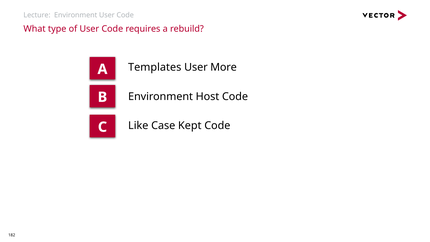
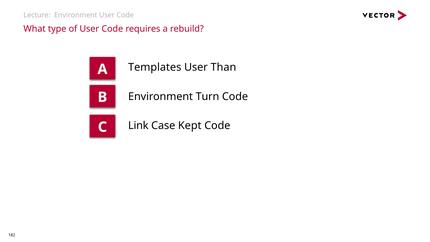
More: More -> Than
Host: Host -> Turn
Like: Like -> Link
